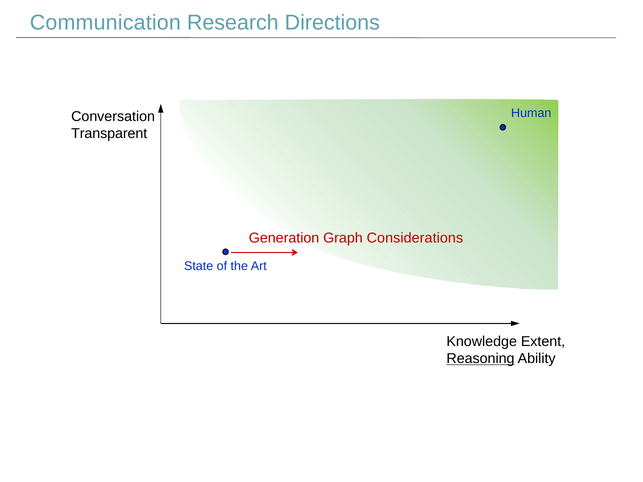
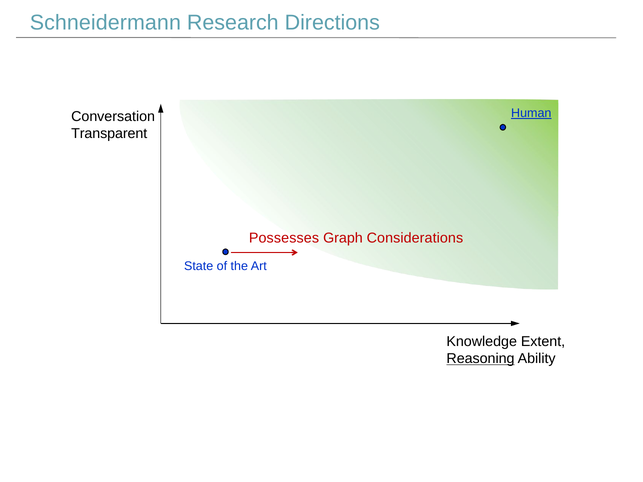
Communication: Communication -> Schneidermann
Human underline: none -> present
Generation: Generation -> Possesses
